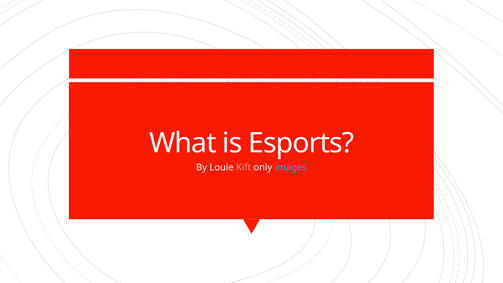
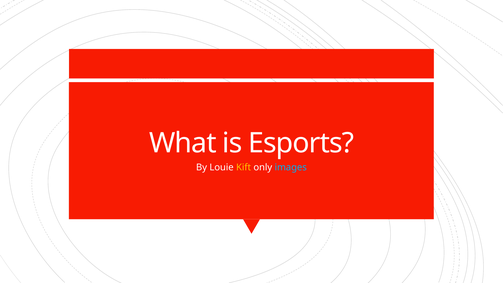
Kift colour: pink -> yellow
